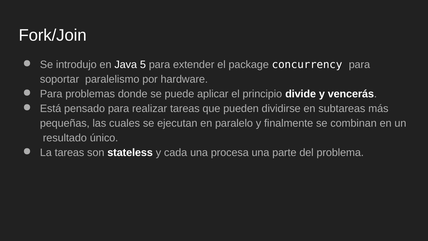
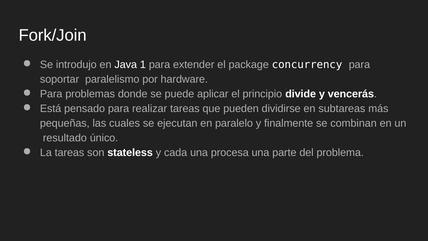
5: 5 -> 1
